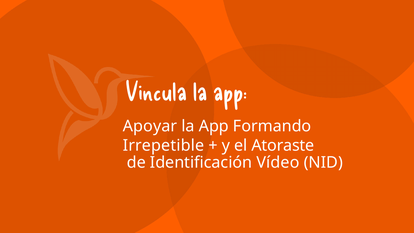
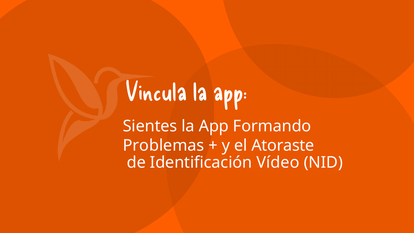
Apoyar: Apoyar -> Sientes
Irrepetible: Irrepetible -> Problemas
